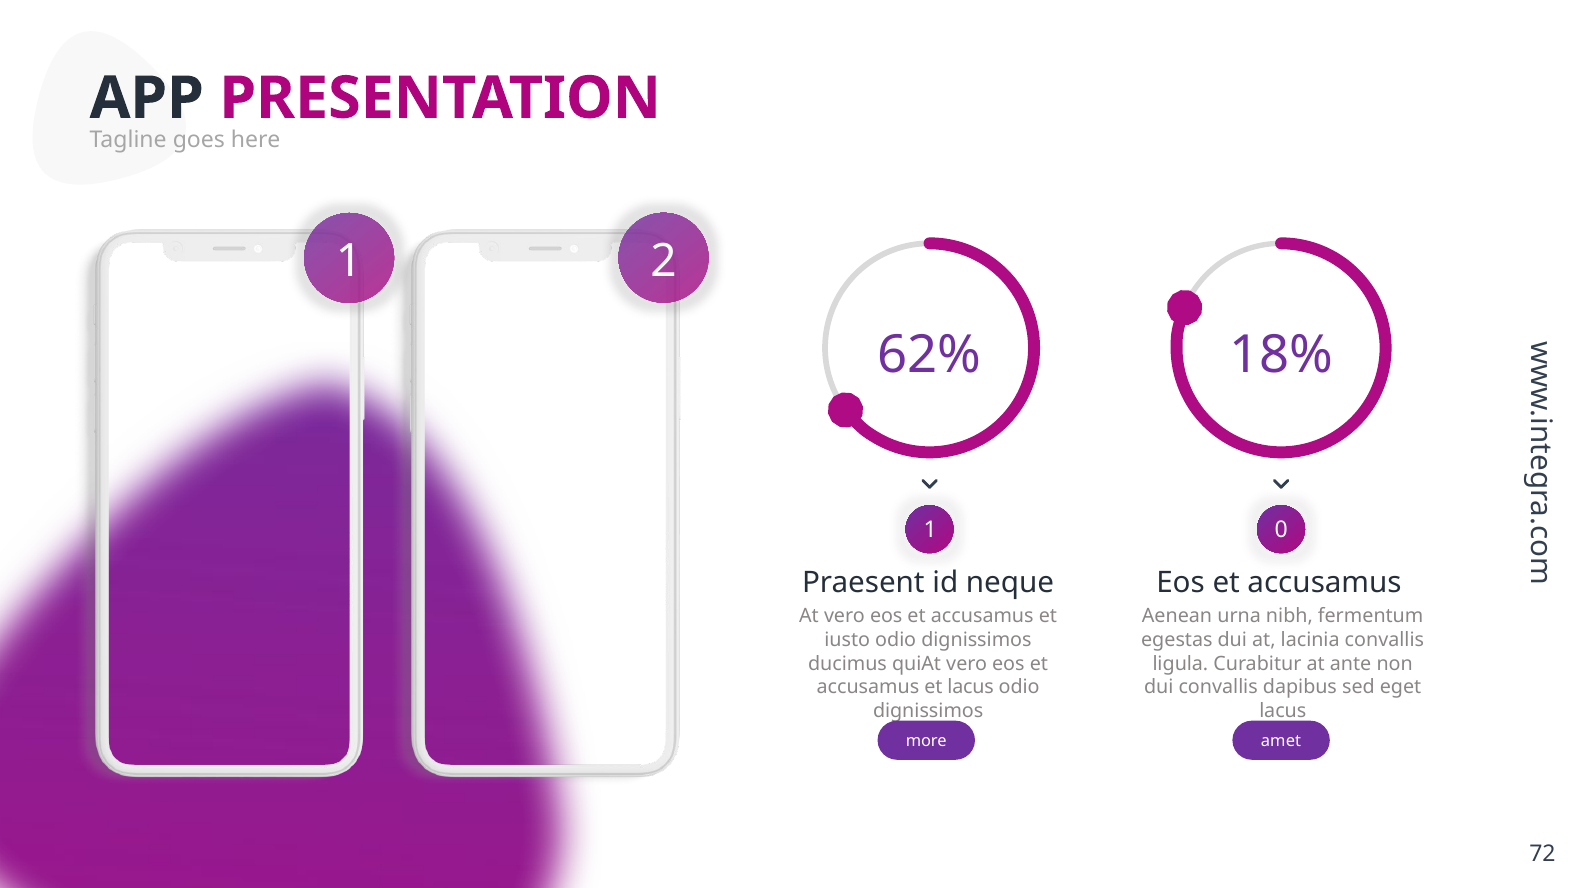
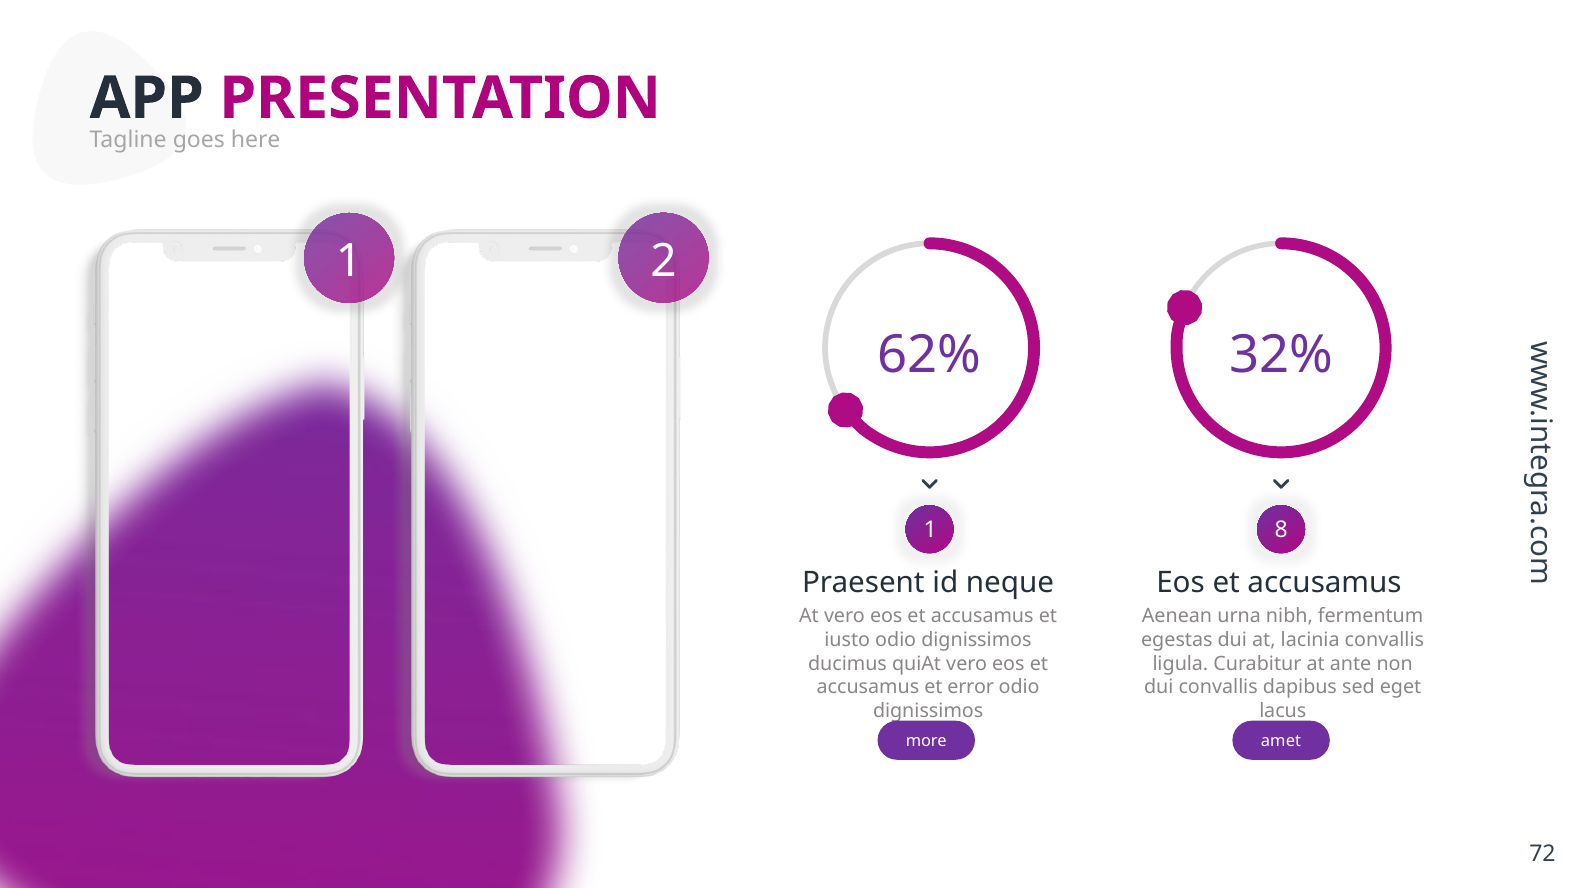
18%: 18% -> 32%
0: 0 -> 8
et lacus: lacus -> error
